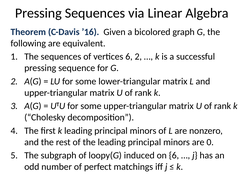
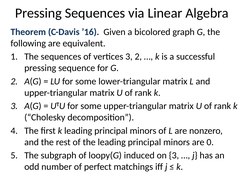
vertices 6: 6 -> 3
on 6: 6 -> 3
